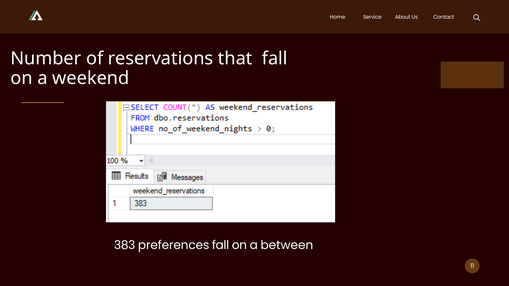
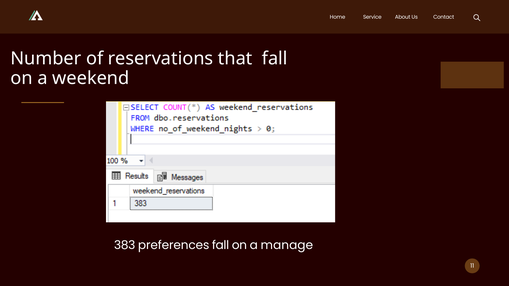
between: between -> manage
